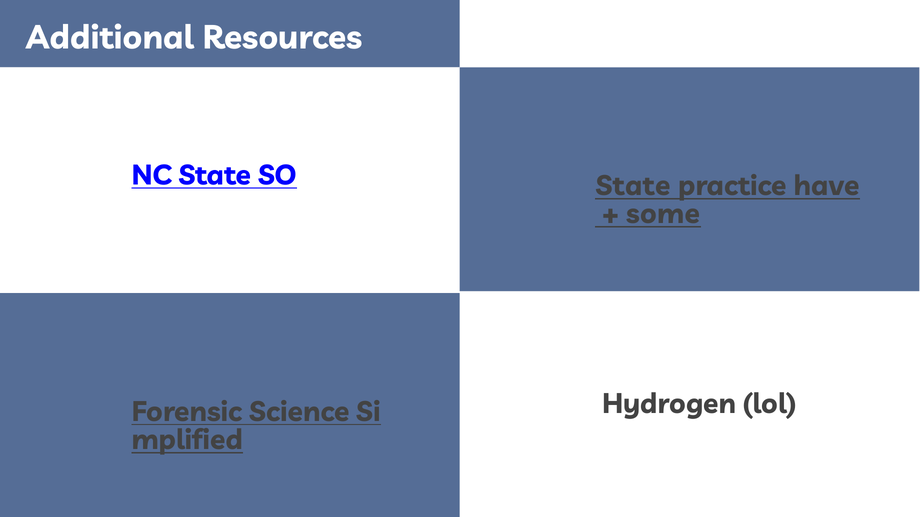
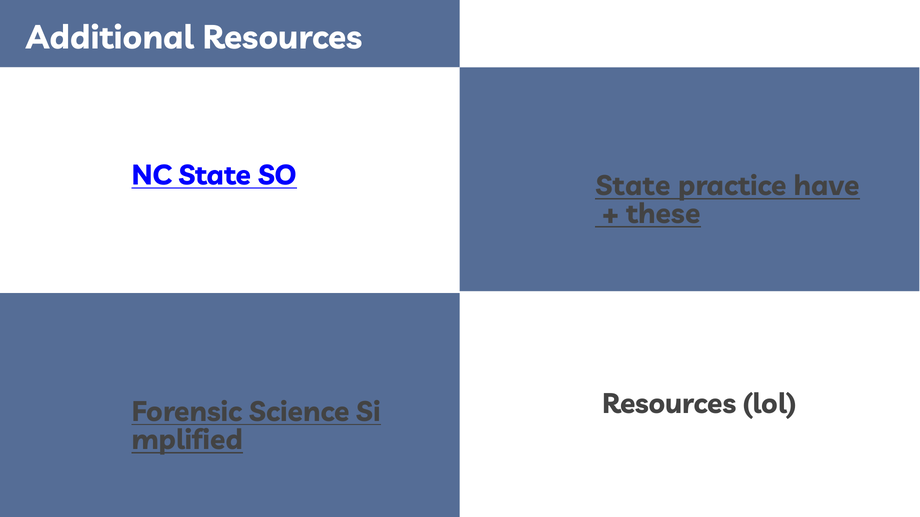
some: some -> these
Hydrogen at (669, 404): Hydrogen -> Resources
